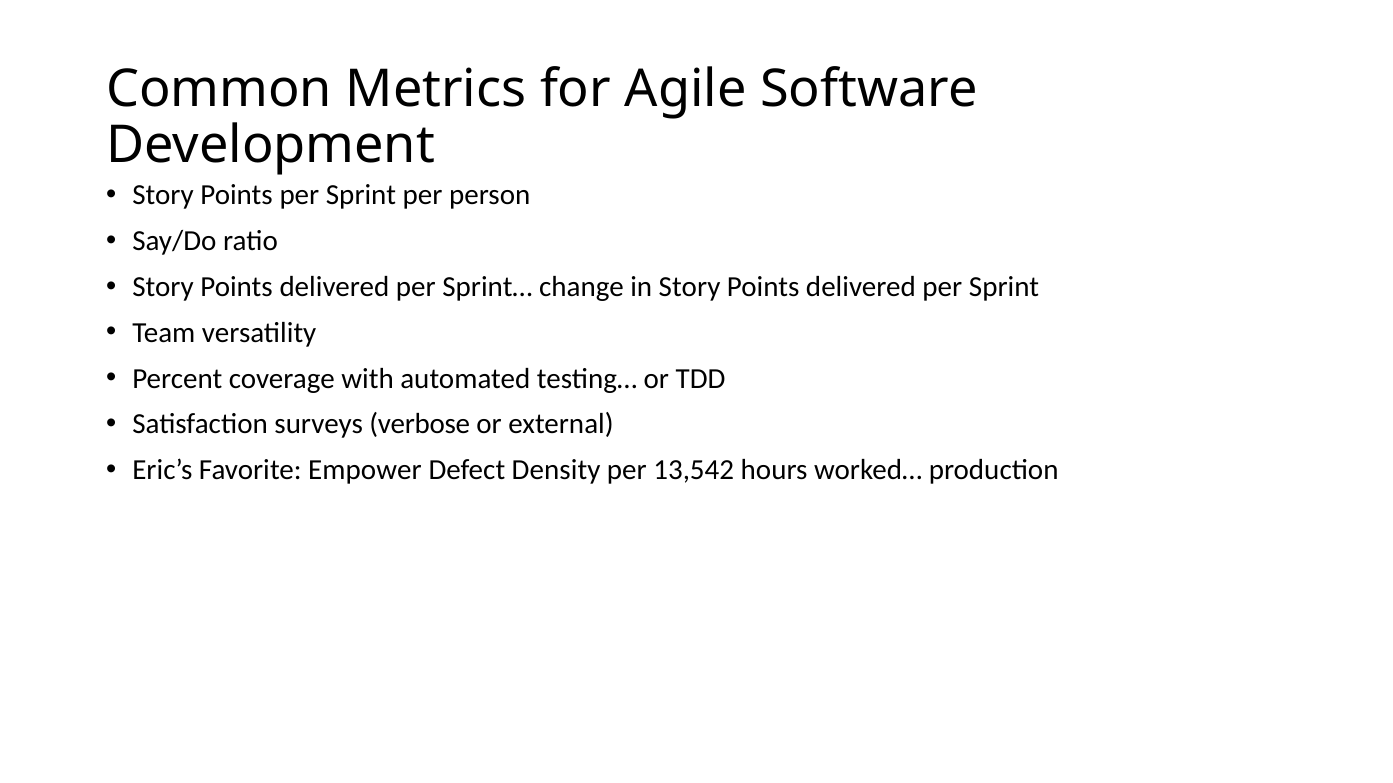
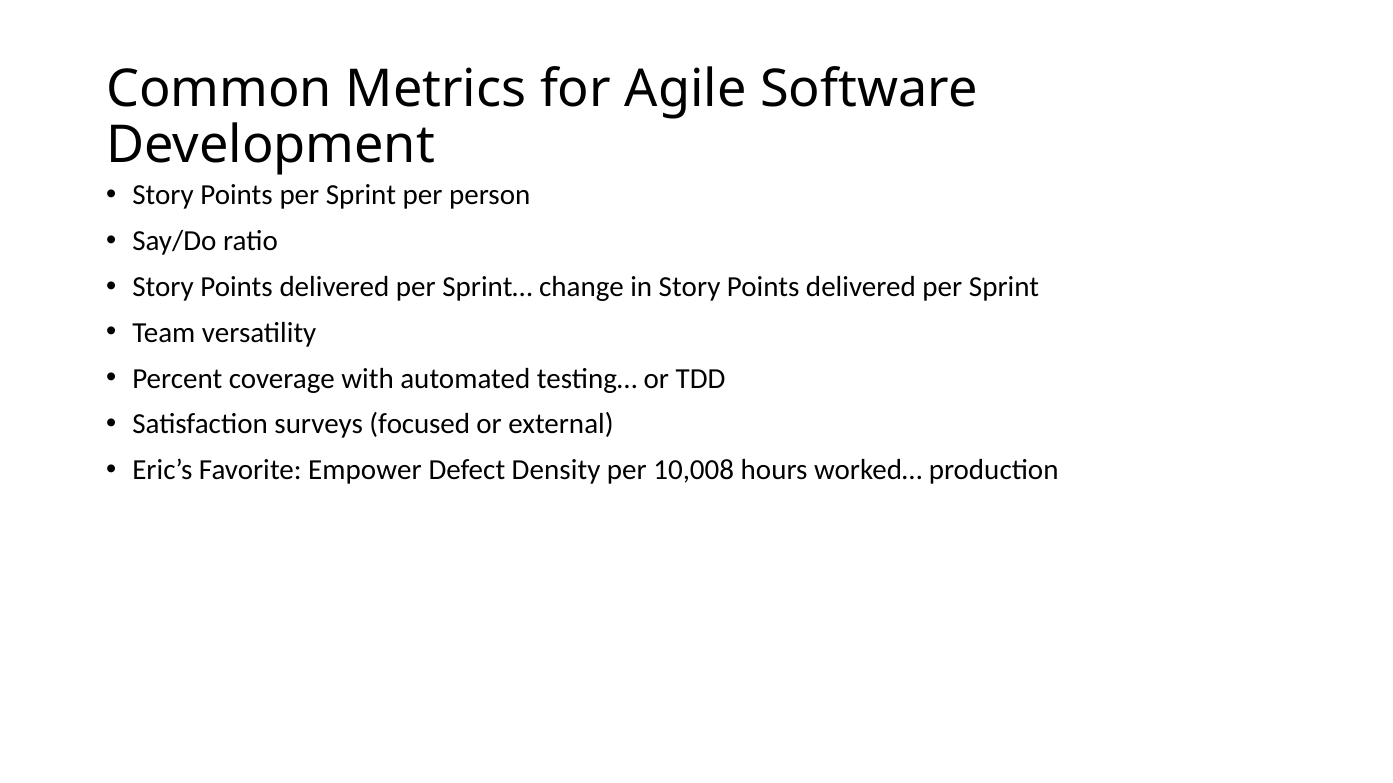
verbose: verbose -> focused
13,542: 13,542 -> 10,008
